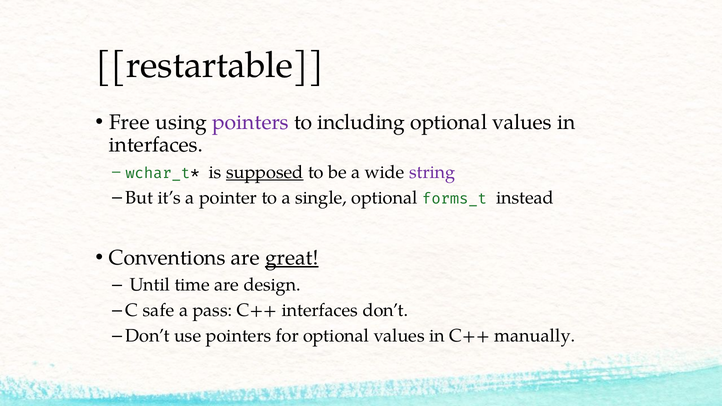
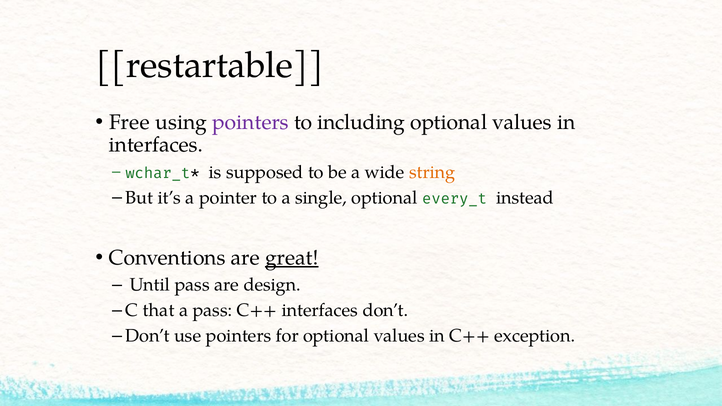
supposed underline: present -> none
string colour: purple -> orange
forms_t: forms_t -> every_t
Until time: time -> pass
safe: safe -> that
manually: manually -> exception
